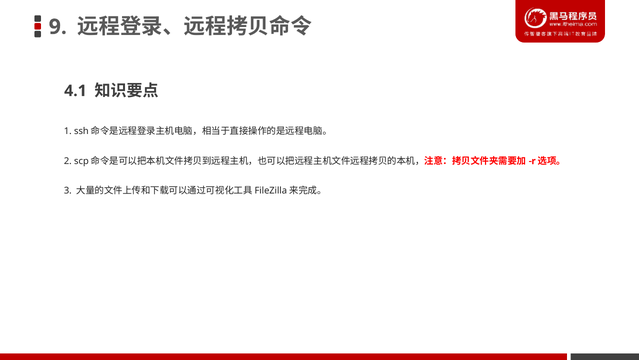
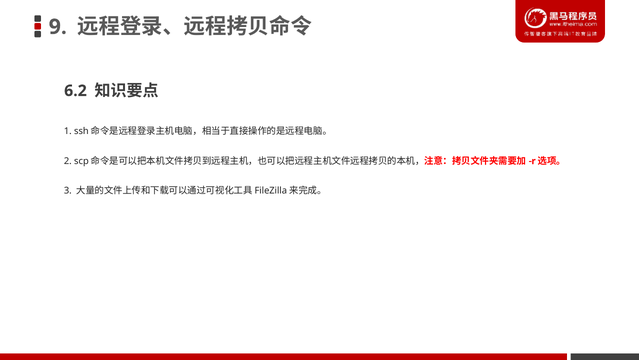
4.1: 4.1 -> 6.2
